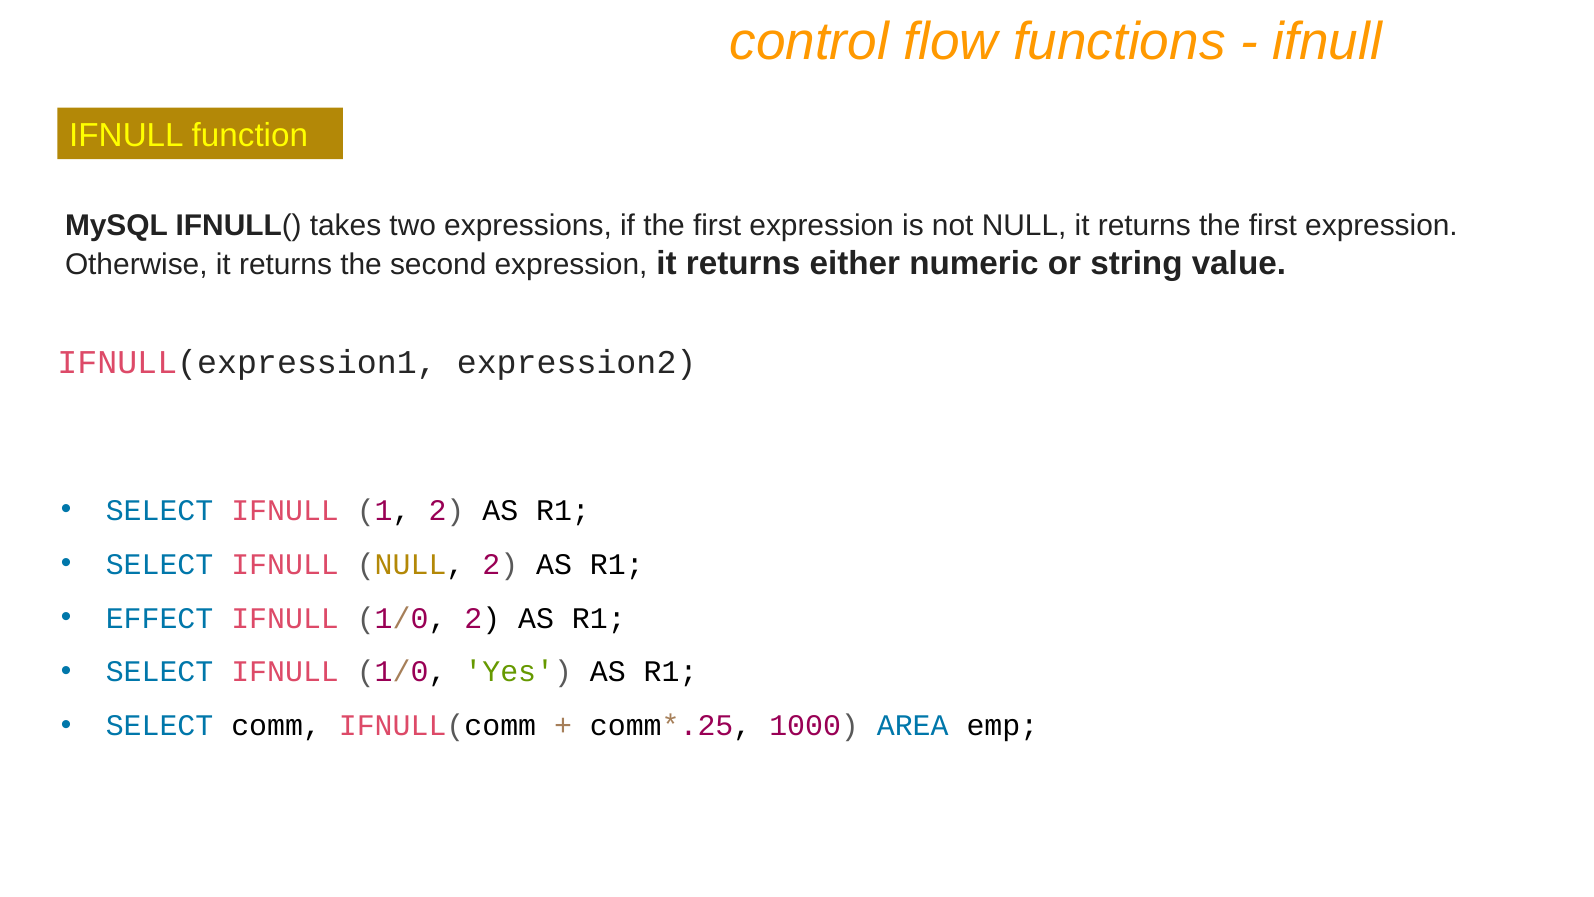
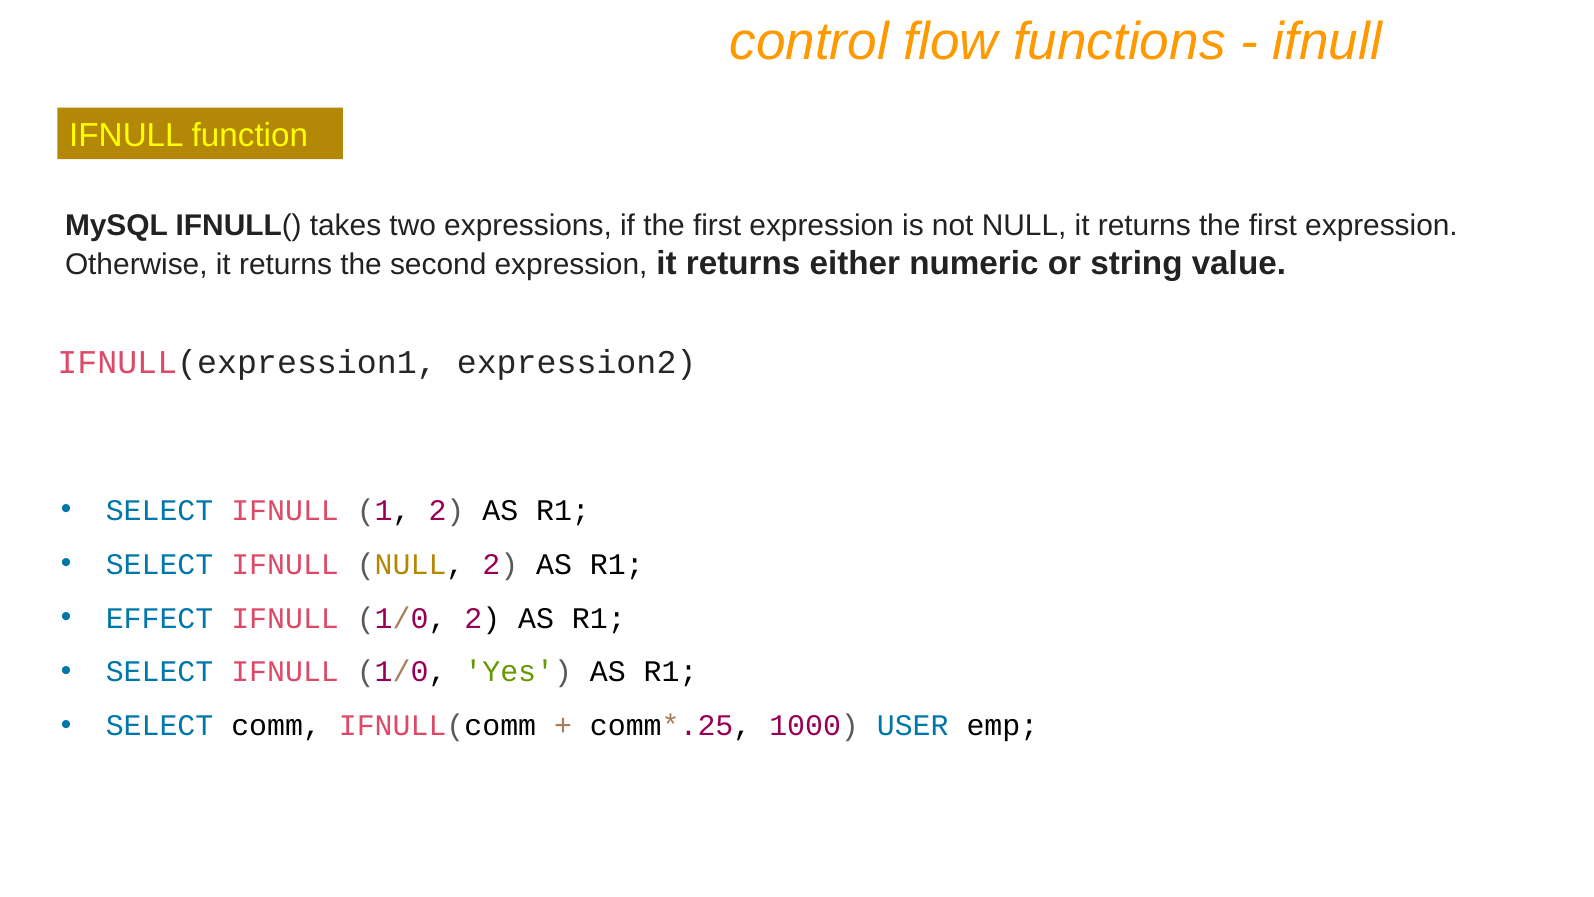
AREA: AREA -> USER
